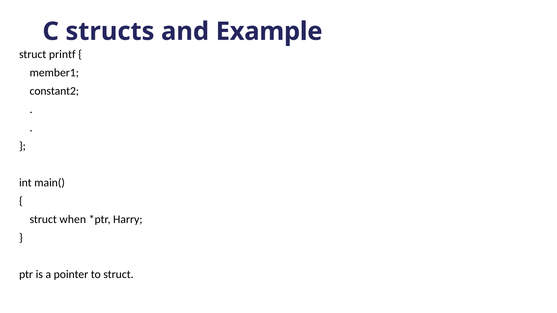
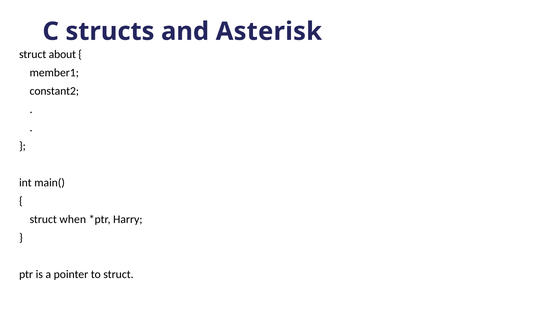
Example: Example -> Asterisk
printf: printf -> about
